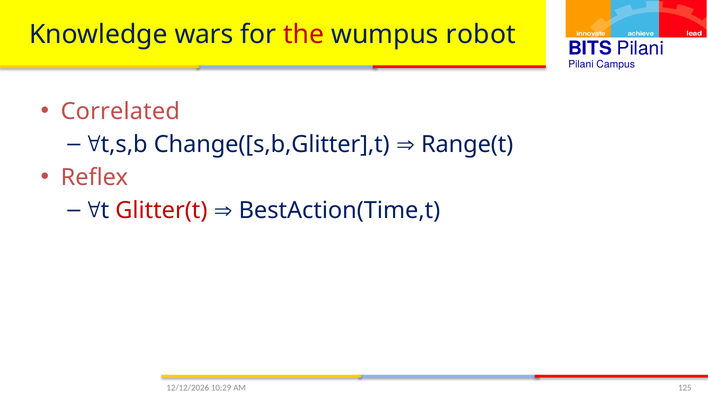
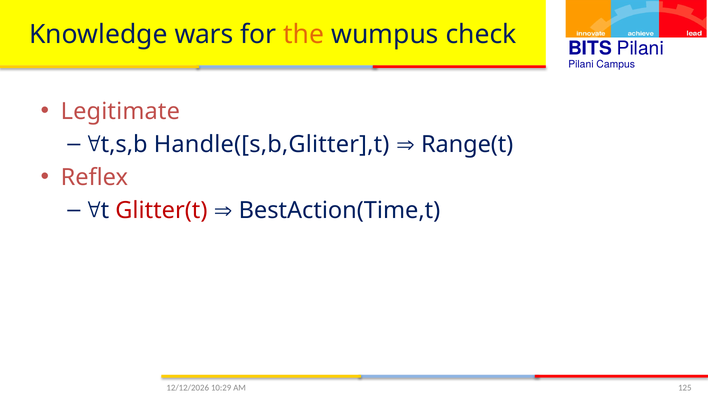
the colour: red -> orange
robot: robot -> check
Correlated: Correlated -> Legitimate
Change([s,b,Glitter],t: Change([s,b,Glitter],t -> Handle([s,b,Glitter],t
